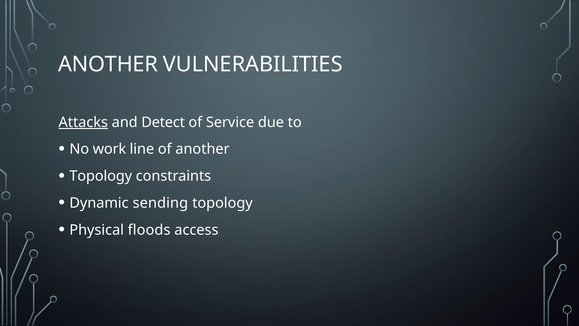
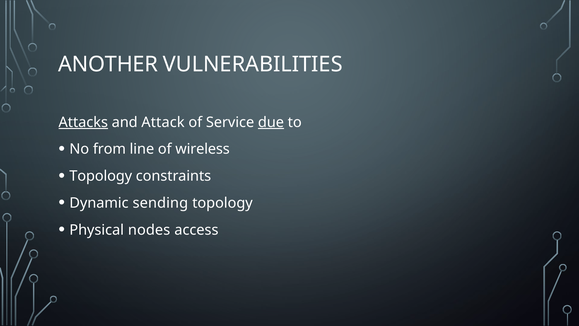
Detect: Detect -> Attack
due underline: none -> present
work: work -> from
of another: another -> wireless
floods: floods -> nodes
